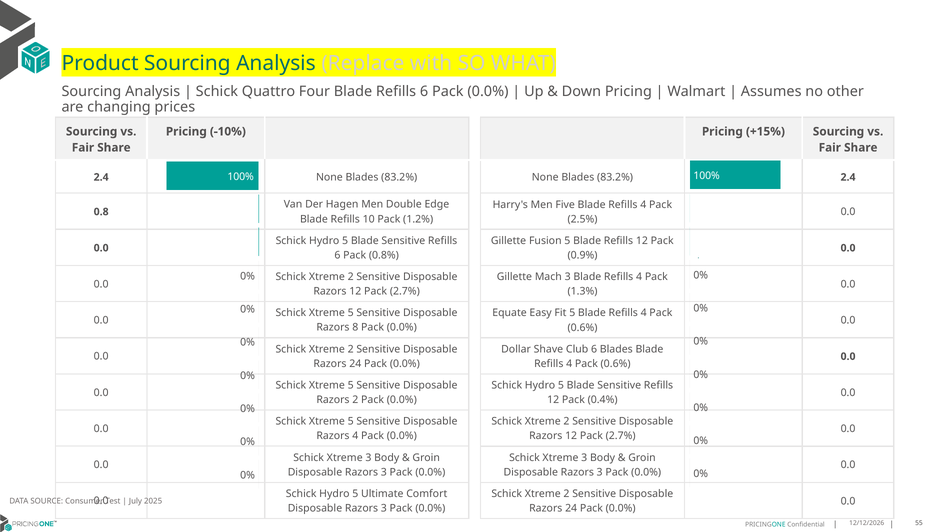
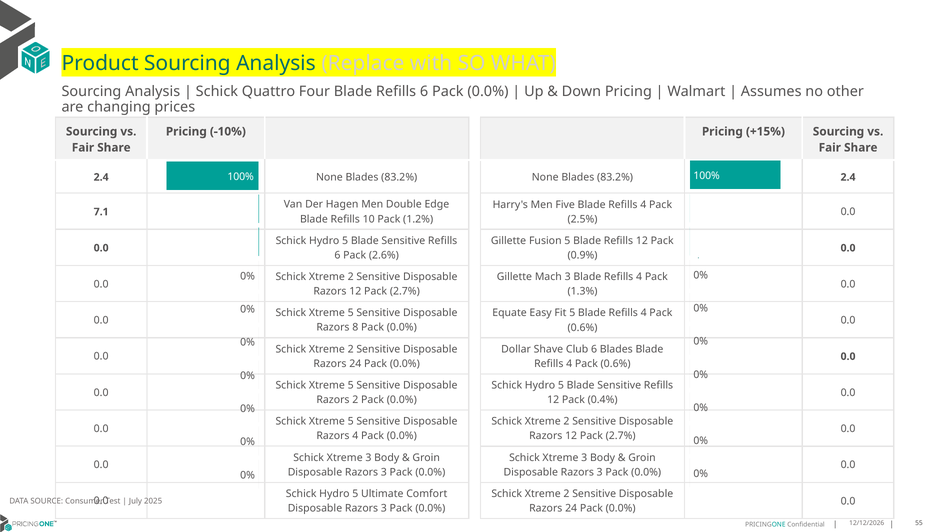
0.8: 0.8 -> 7.1
0.8%: 0.8% -> 2.6%
